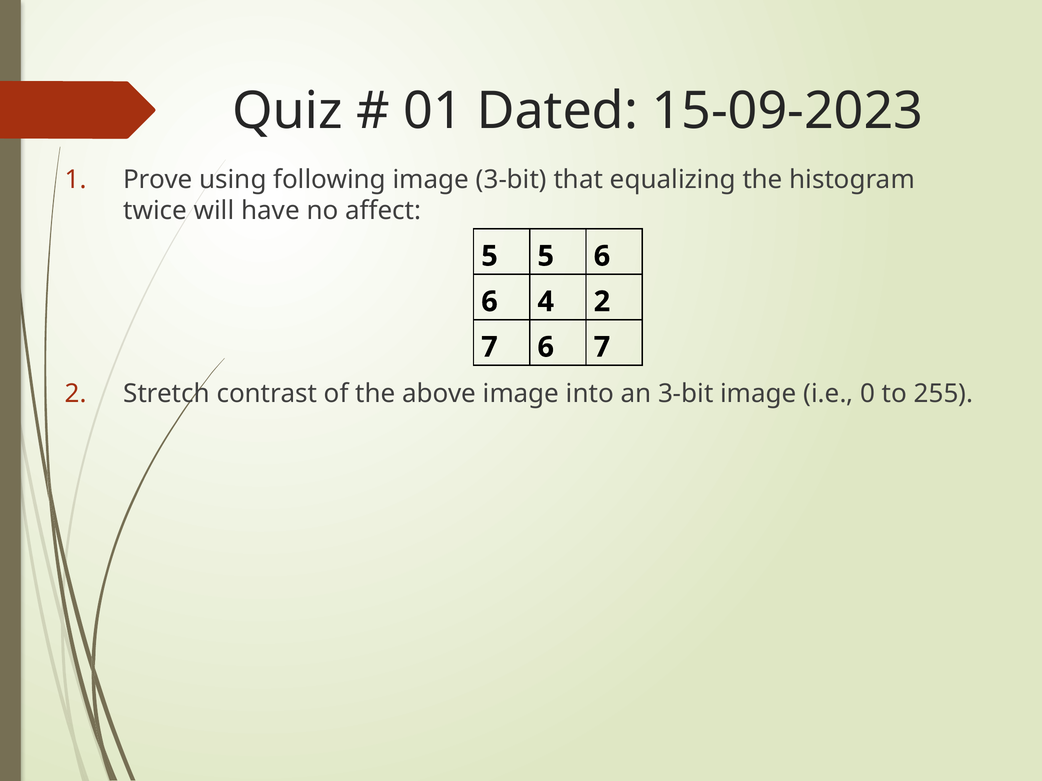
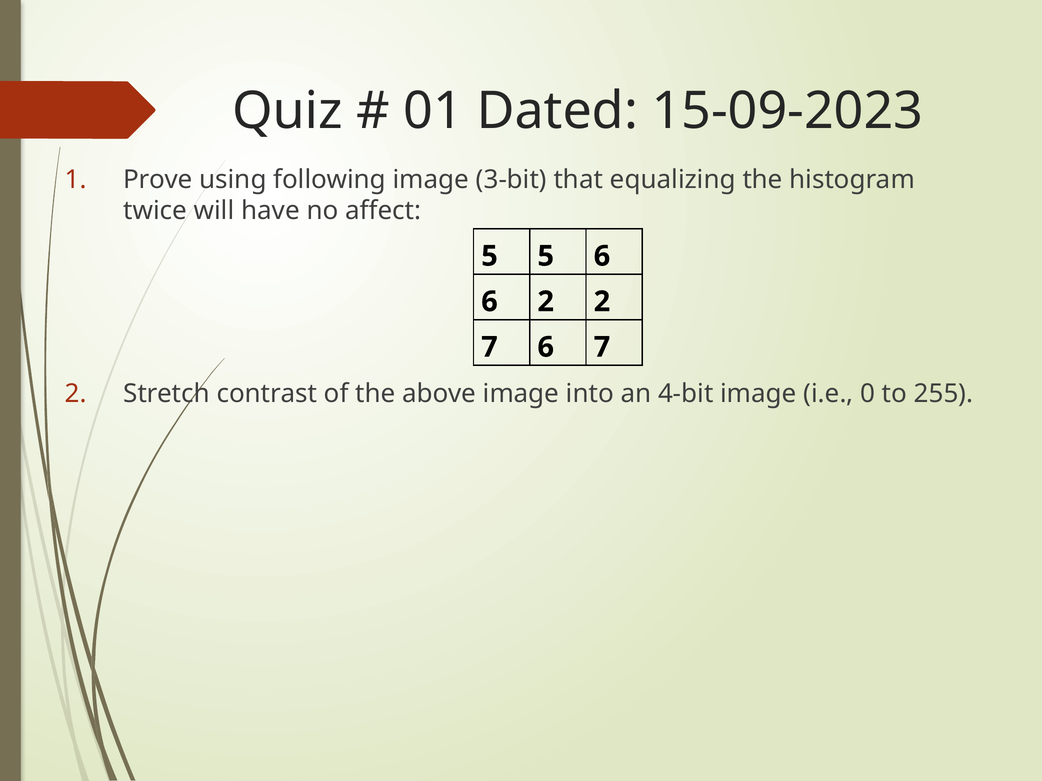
6 4: 4 -> 2
an 3-bit: 3-bit -> 4-bit
